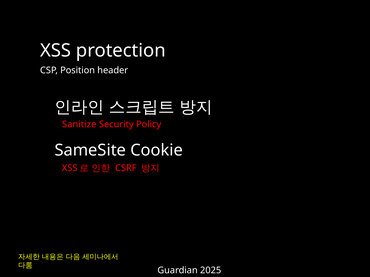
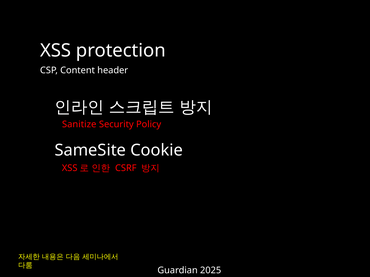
Position: Position -> Content
